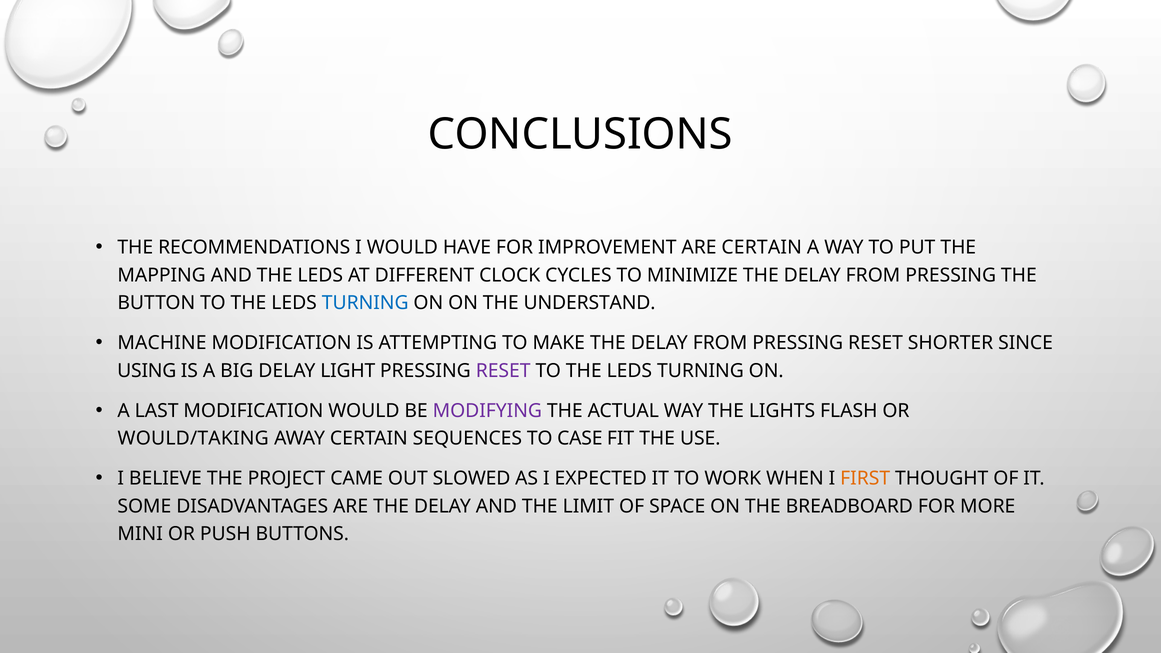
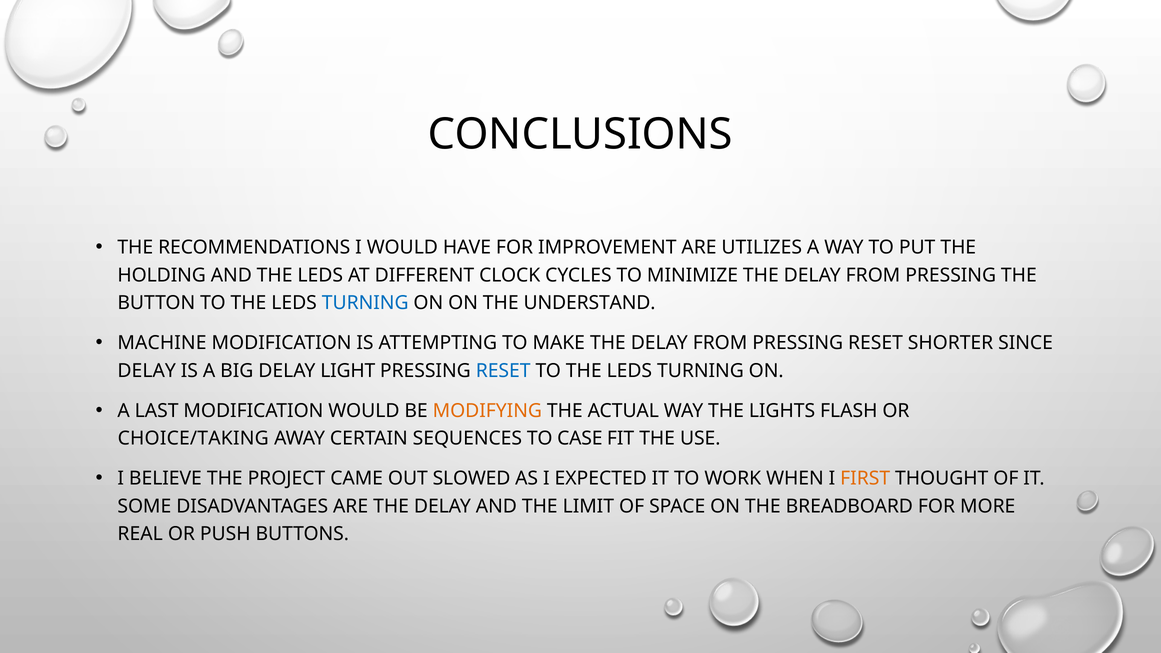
ARE CERTAIN: CERTAIN -> UTILIZES
MAPPING: MAPPING -> HOLDING
USING at (147, 371): USING -> DELAY
RESET at (503, 371) colour: purple -> blue
MODIFYING colour: purple -> orange
WOULD/TAKING: WOULD/TAKING -> CHOICE/TAKING
MINI: MINI -> REAL
